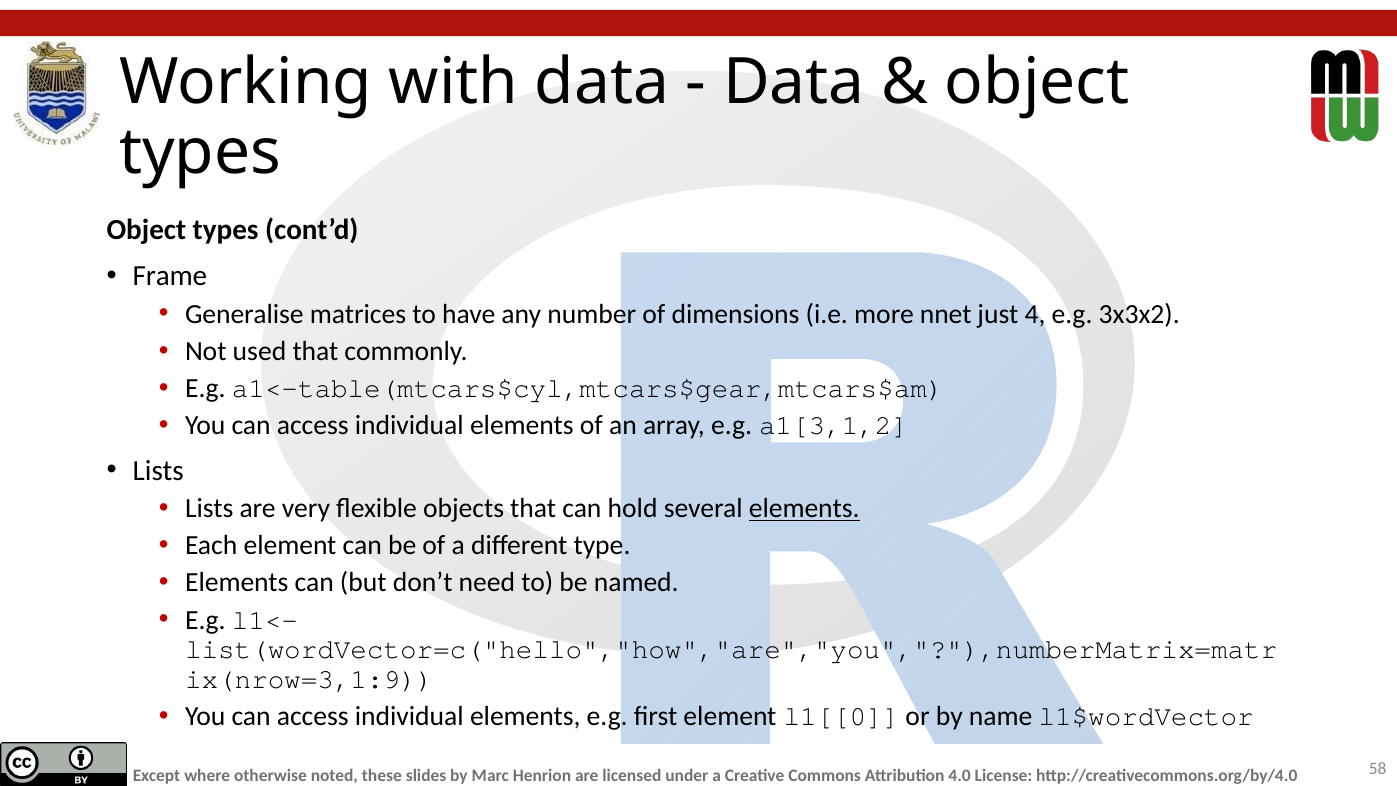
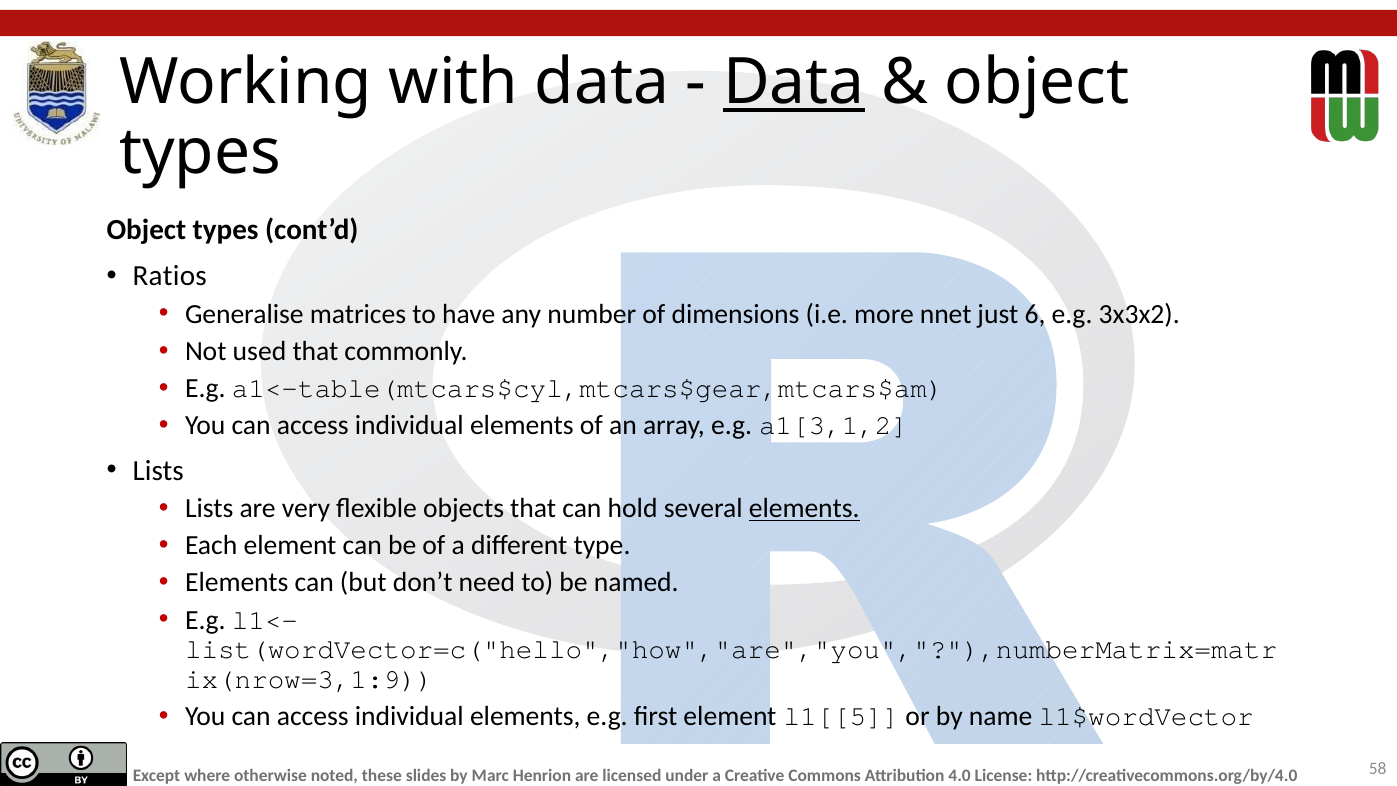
Data at (794, 83) underline: none -> present
Frame: Frame -> Ratios
4: 4 -> 6
l1[[0: l1[[0 -> l1[[5
